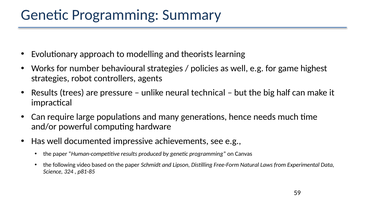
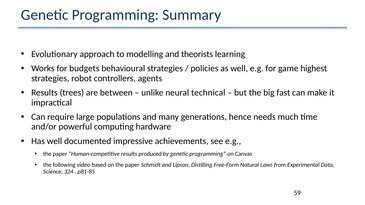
number: number -> budgets
pressure: pressure -> between
half: half -> fast
